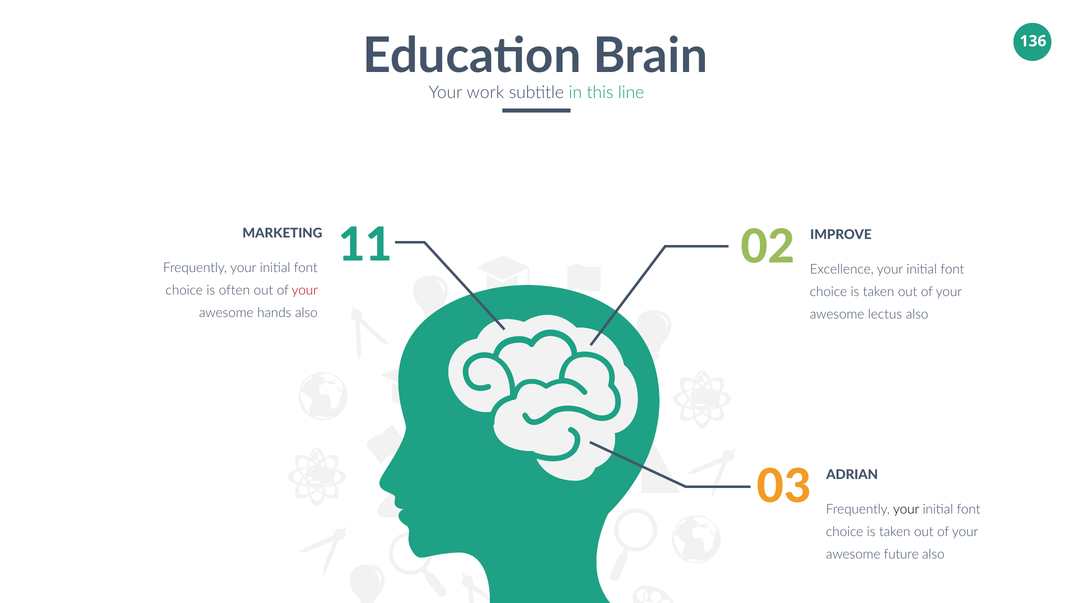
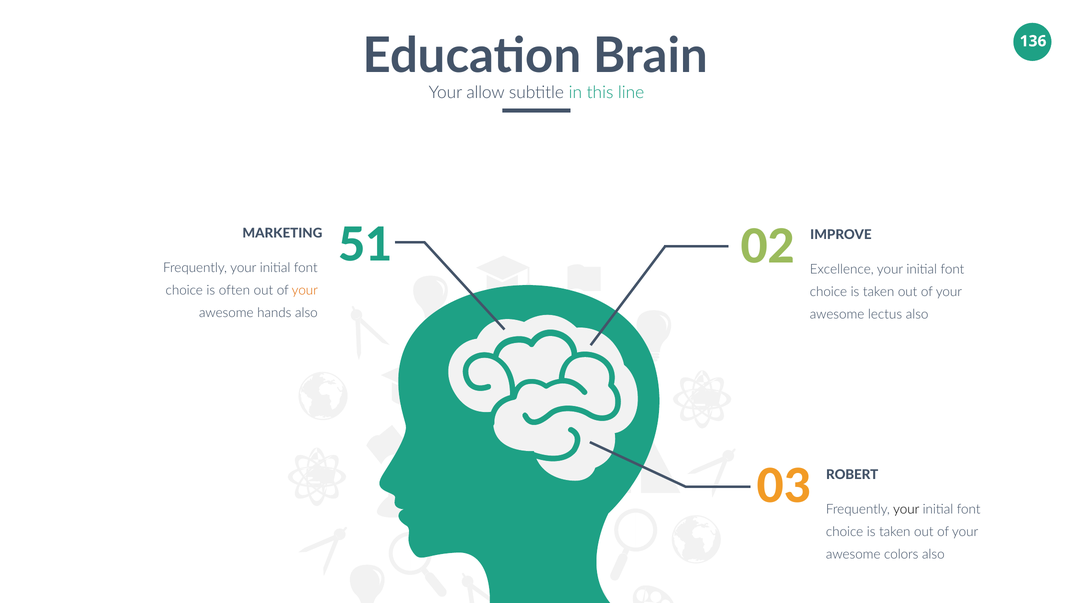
work: work -> allow
11: 11 -> 51
your at (305, 290) colour: red -> orange
ADRIAN: ADRIAN -> ROBERT
future: future -> colors
